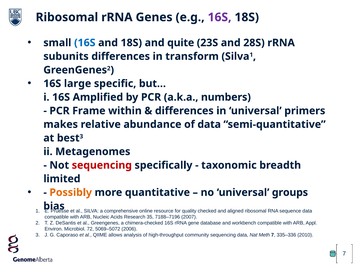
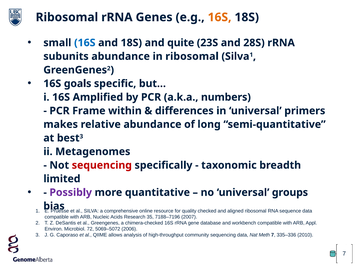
16S at (220, 17) colour: purple -> orange
subunits differences: differences -> abundance
in transform: transform -> ribosomal
large: large -> goals
of data: data -> long
Possibly colour: orange -> purple
